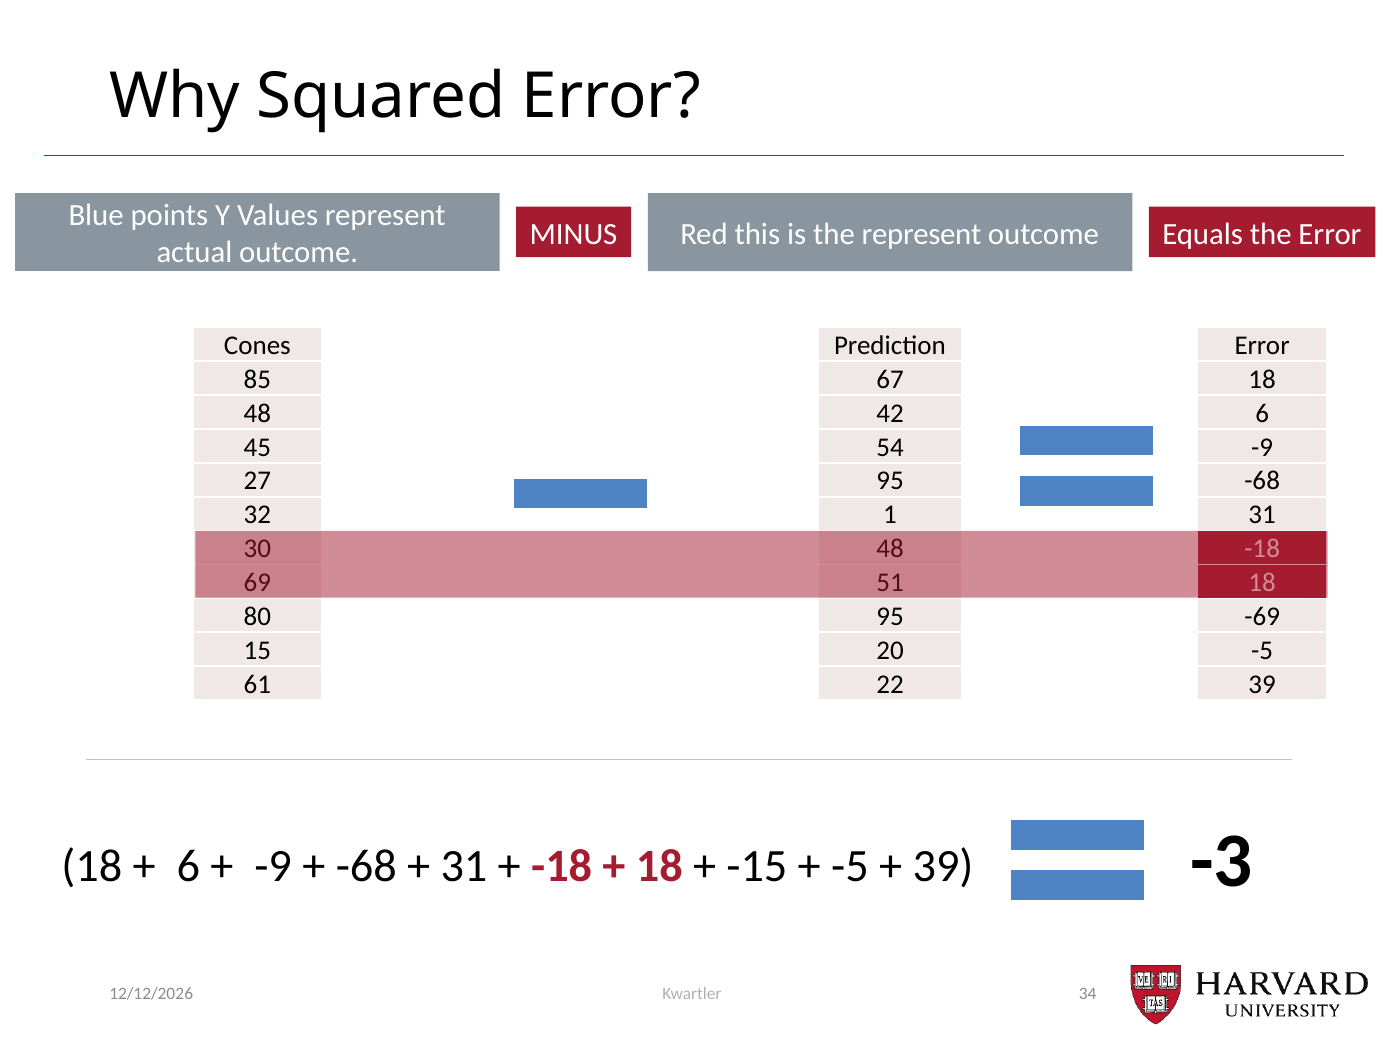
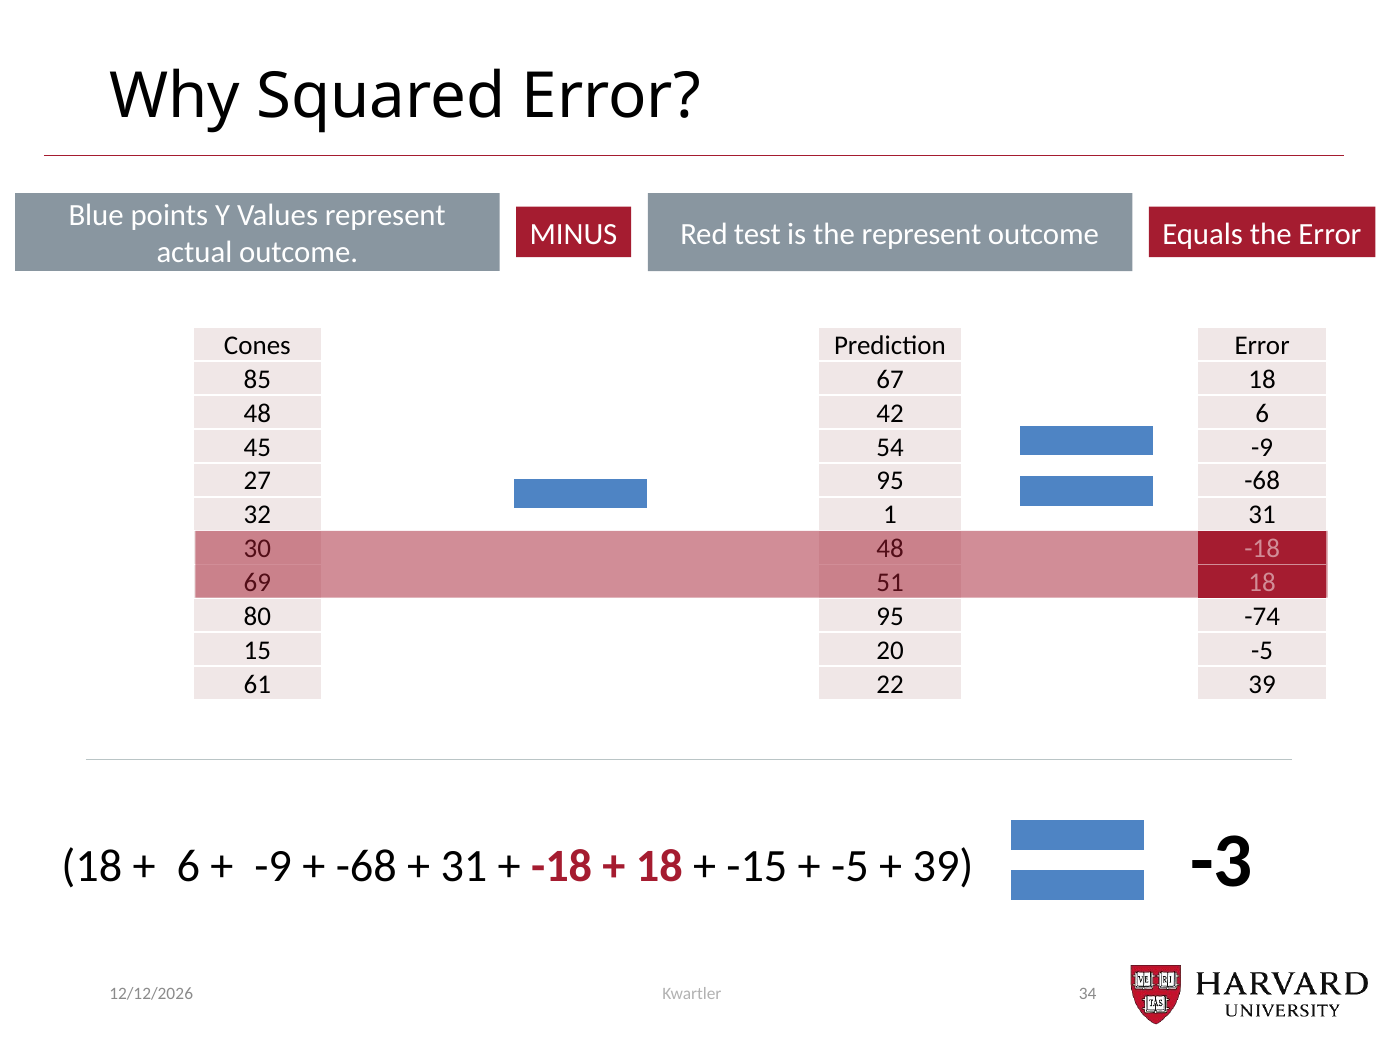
this: this -> test
-69: -69 -> -74
